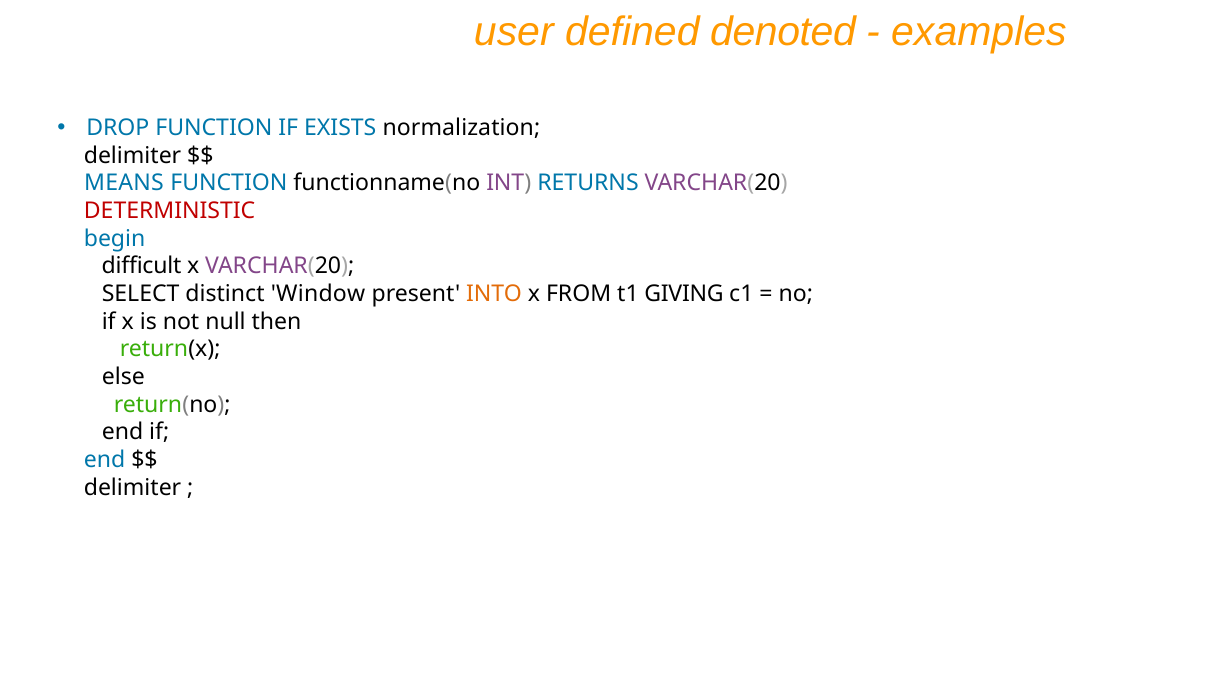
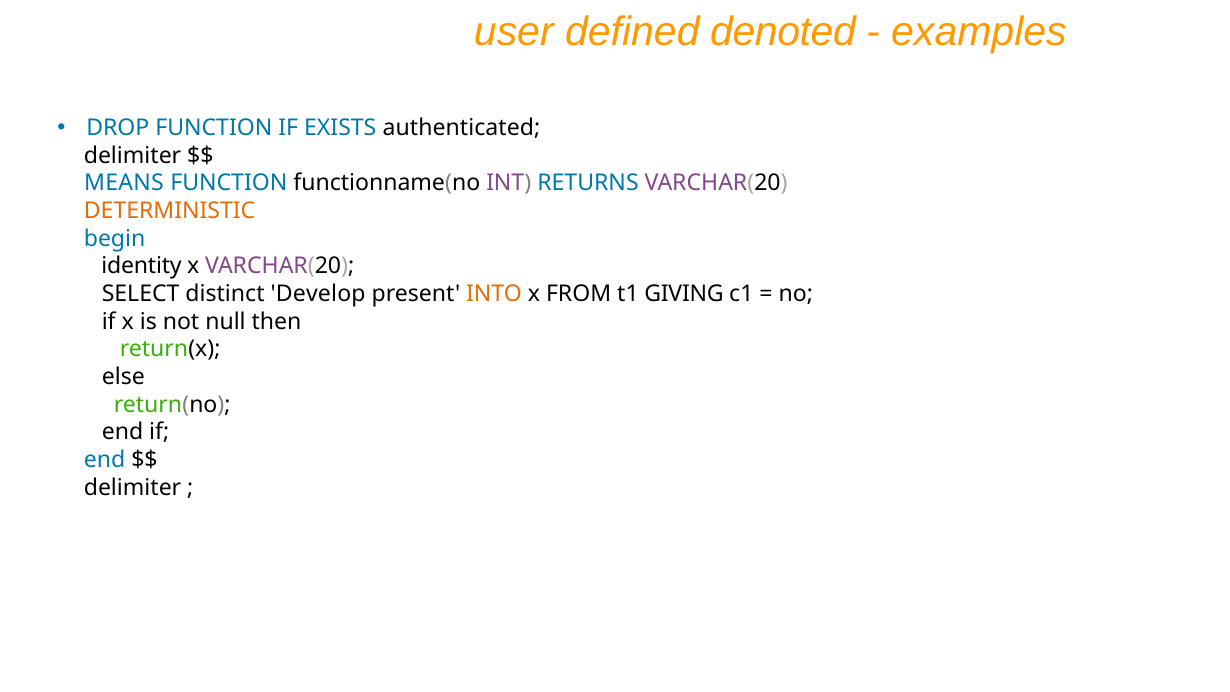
normalization: normalization -> authenticated
DETERMINISTIC colour: red -> orange
difficult: difficult -> identity
Window: Window -> Develop
